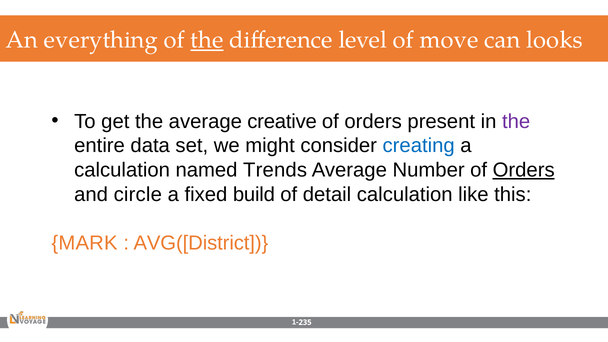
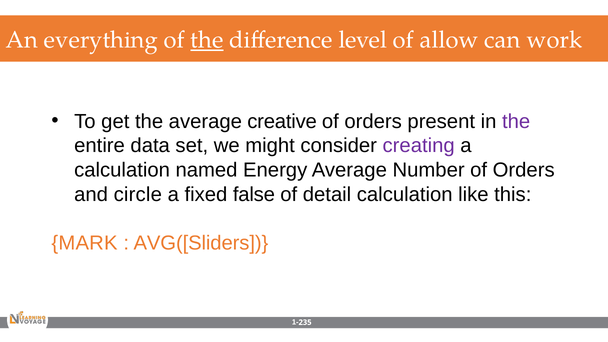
move: move -> allow
looks: looks -> work
creating colour: blue -> purple
Trends: Trends -> Energy
Orders at (524, 170) underline: present -> none
build: build -> false
AVG([District: AVG([District -> AVG([Sliders
